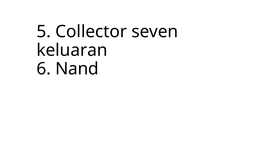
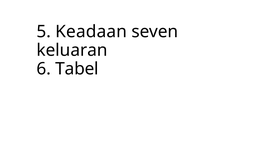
Collector: Collector -> Keadaan
Nand: Nand -> Tabel
